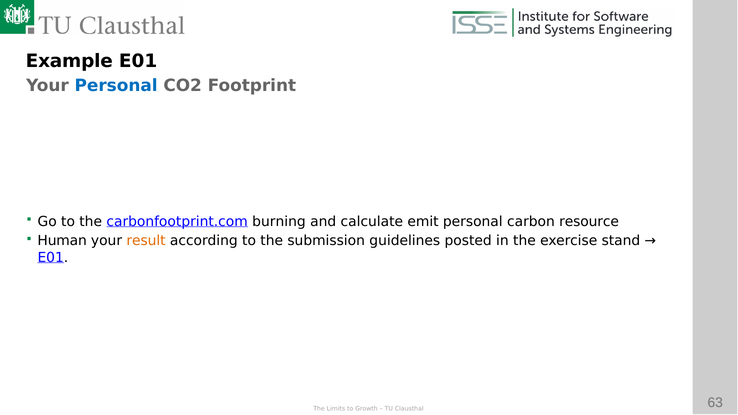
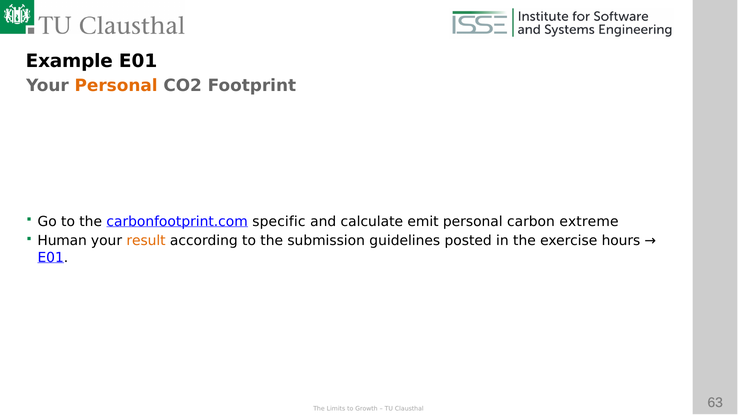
Personal at (116, 85) colour: blue -> orange
burning: burning -> specific
resource: resource -> extreme
stand: stand -> hours
